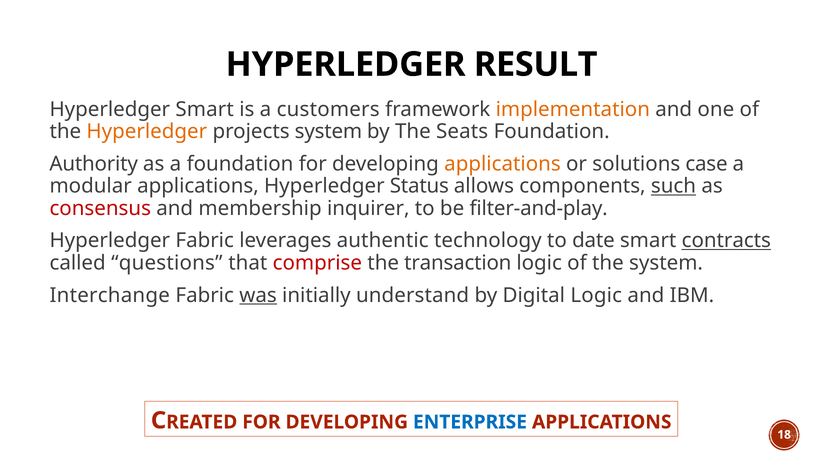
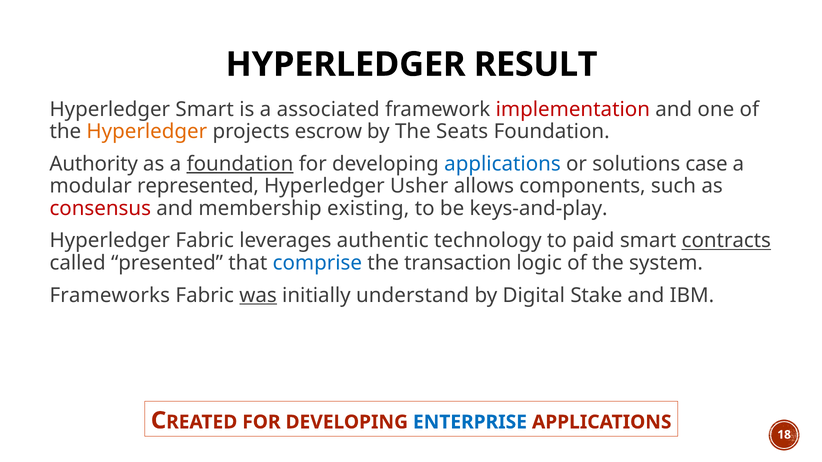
customers: customers -> associated
implementation colour: orange -> red
projects system: system -> escrow
foundation at (240, 164) underline: none -> present
applications at (502, 164) colour: orange -> blue
modular applications: applications -> represented
Status: Status -> Usher
such underline: present -> none
inquirer: inquirer -> existing
filter-and-play: filter-and-play -> keys-and-play
date: date -> paid
questions: questions -> presented
comprise colour: red -> blue
Interchange: Interchange -> Frameworks
Digital Logic: Logic -> Stake
